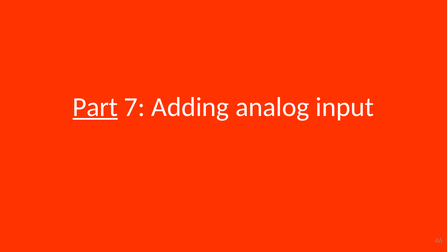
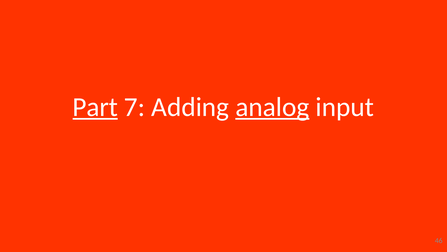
analog underline: none -> present
